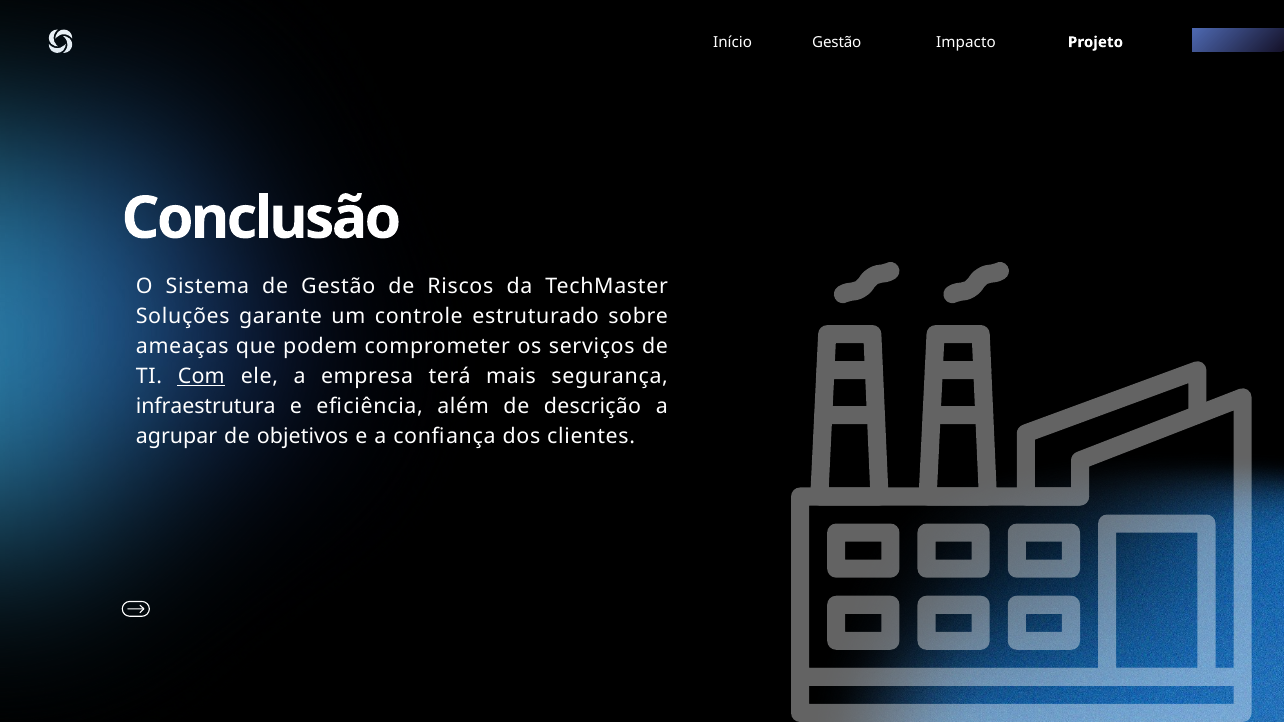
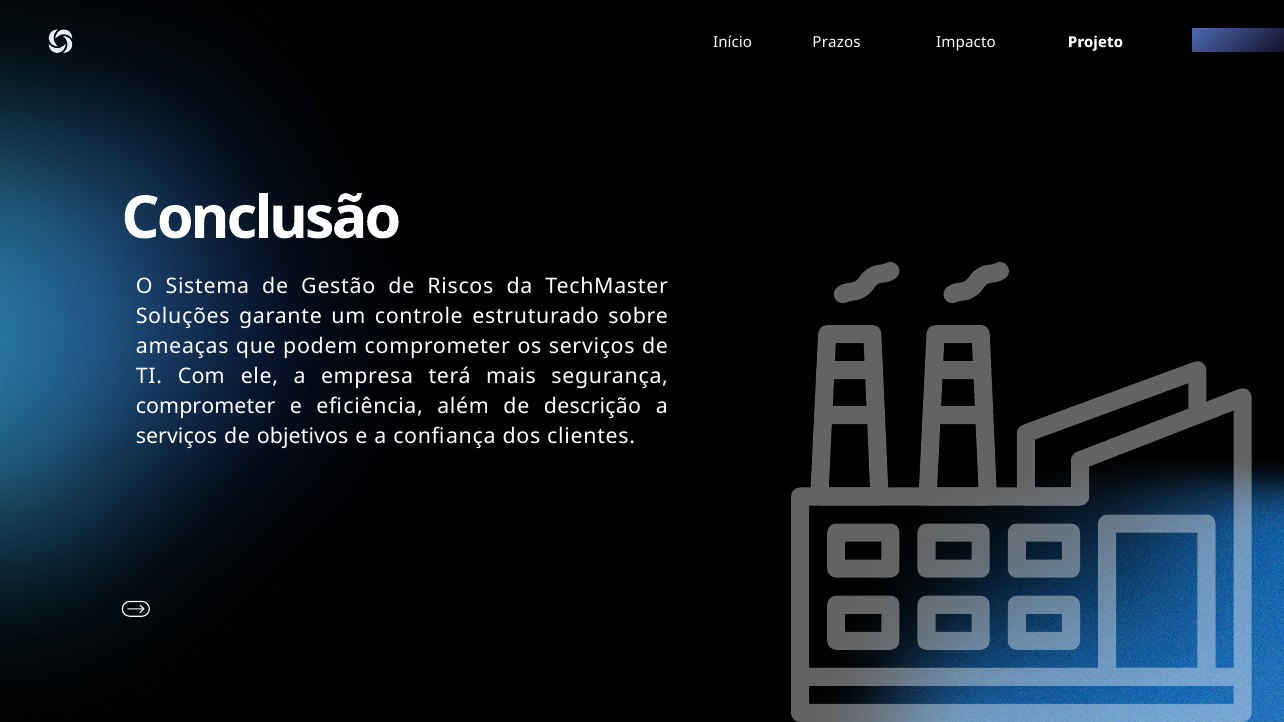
Início Gestão: Gestão -> Prazos
Com underline: present -> none
infraestrutura at (206, 407): infraestrutura -> comprometer
agrupar at (176, 437): agrupar -> serviços
